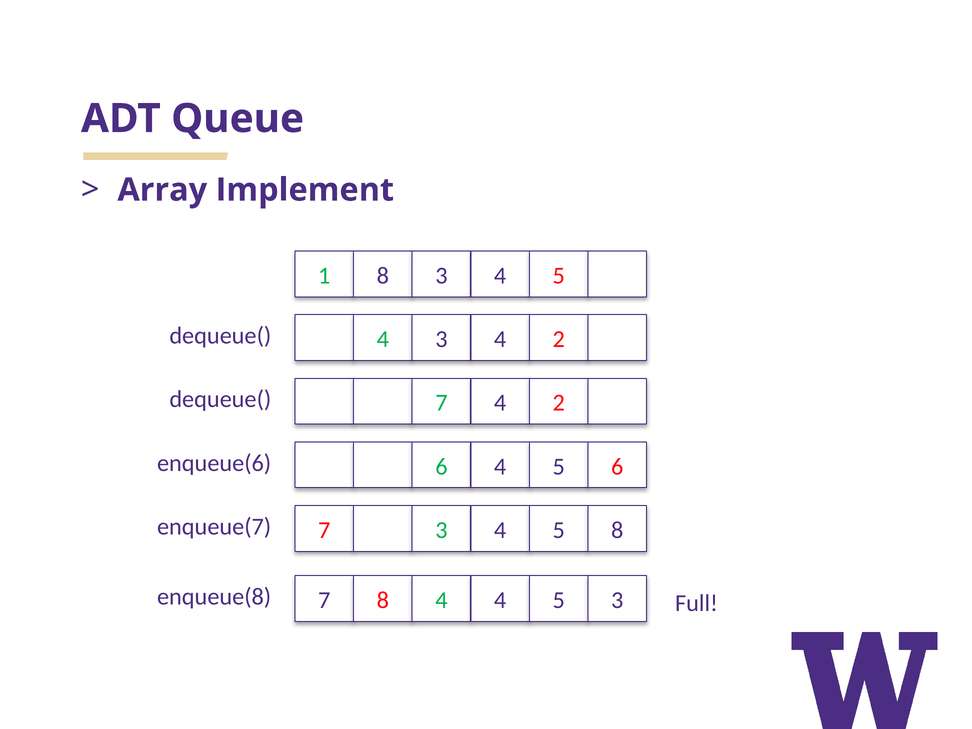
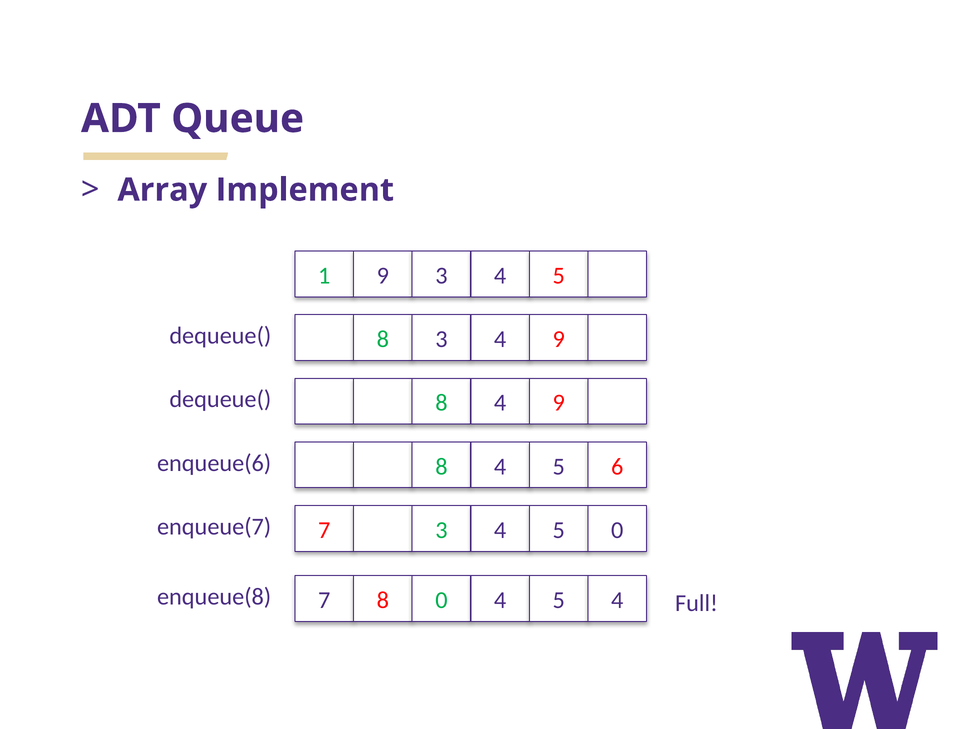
1 8: 8 -> 9
4 at (383, 339): 4 -> 8
3 4 2: 2 -> 9
7 at (441, 403): 7 -> 8
2 at (559, 403): 2 -> 9
enqueue(6 6: 6 -> 8
5 8: 8 -> 0
8 4: 4 -> 0
5 3: 3 -> 4
